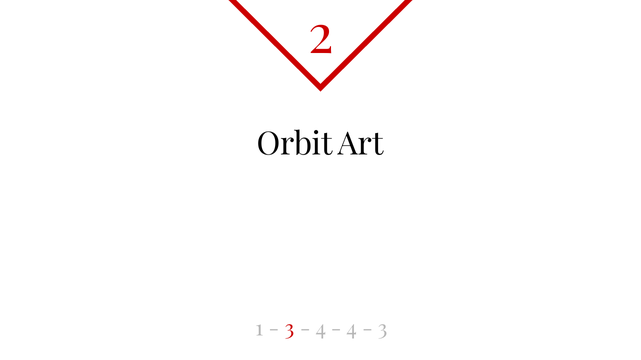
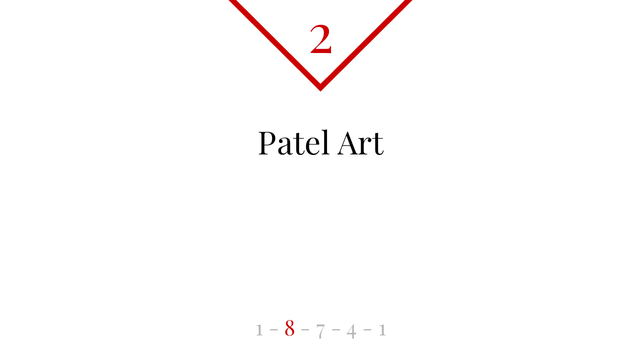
Orbit: Orbit -> Patel
3 at (290, 329): 3 -> 8
4 at (321, 329): 4 -> 7
3 at (383, 329): 3 -> 1
